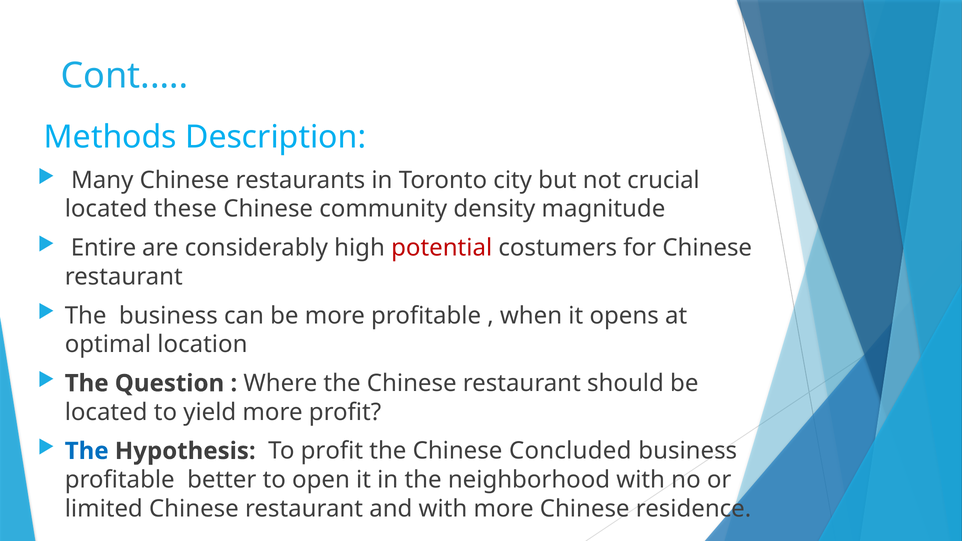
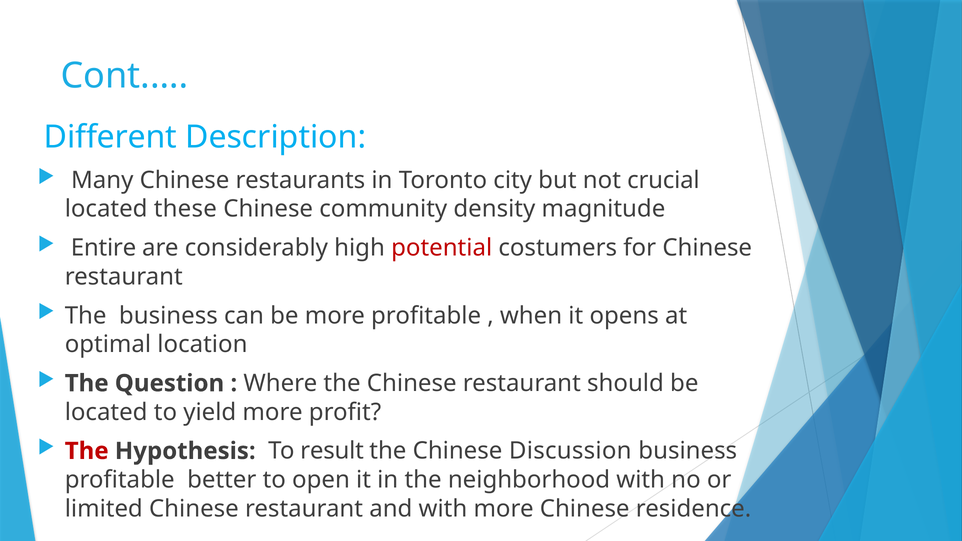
Methods: Methods -> Different
The at (87, 451) colour: blue -> red
To profit: profit -> result
Concluded: Concluded -> Discussion
